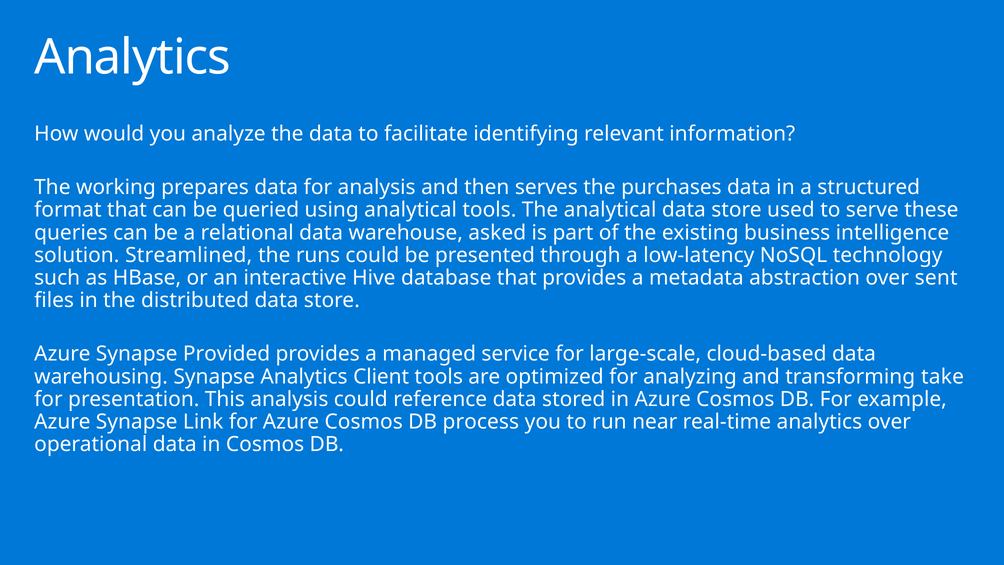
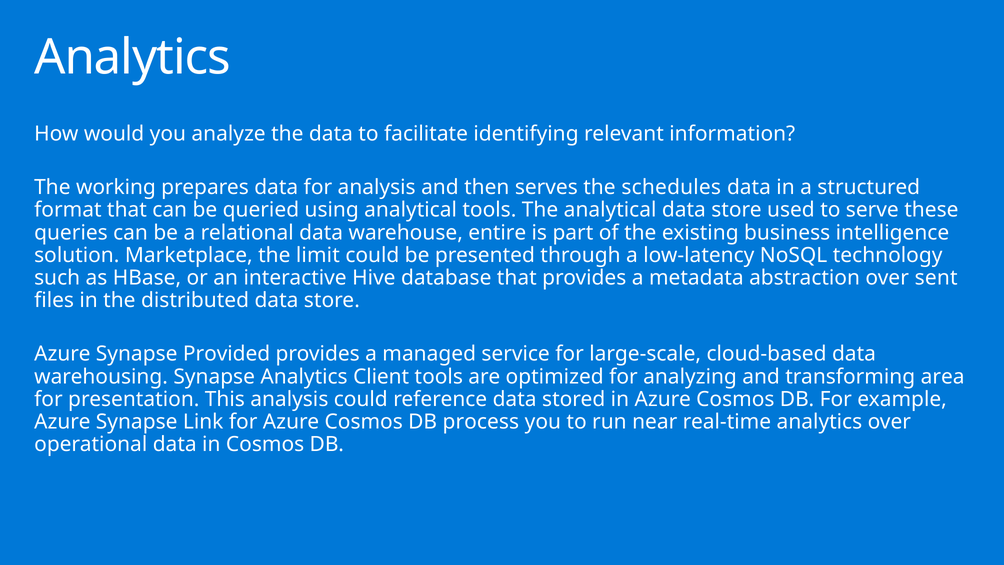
purchases: purchases -> schedules
asked: asked -> entire
Streamlined: Streamlined -> Marketplace
runs: runs -> limit
take: take -> area
